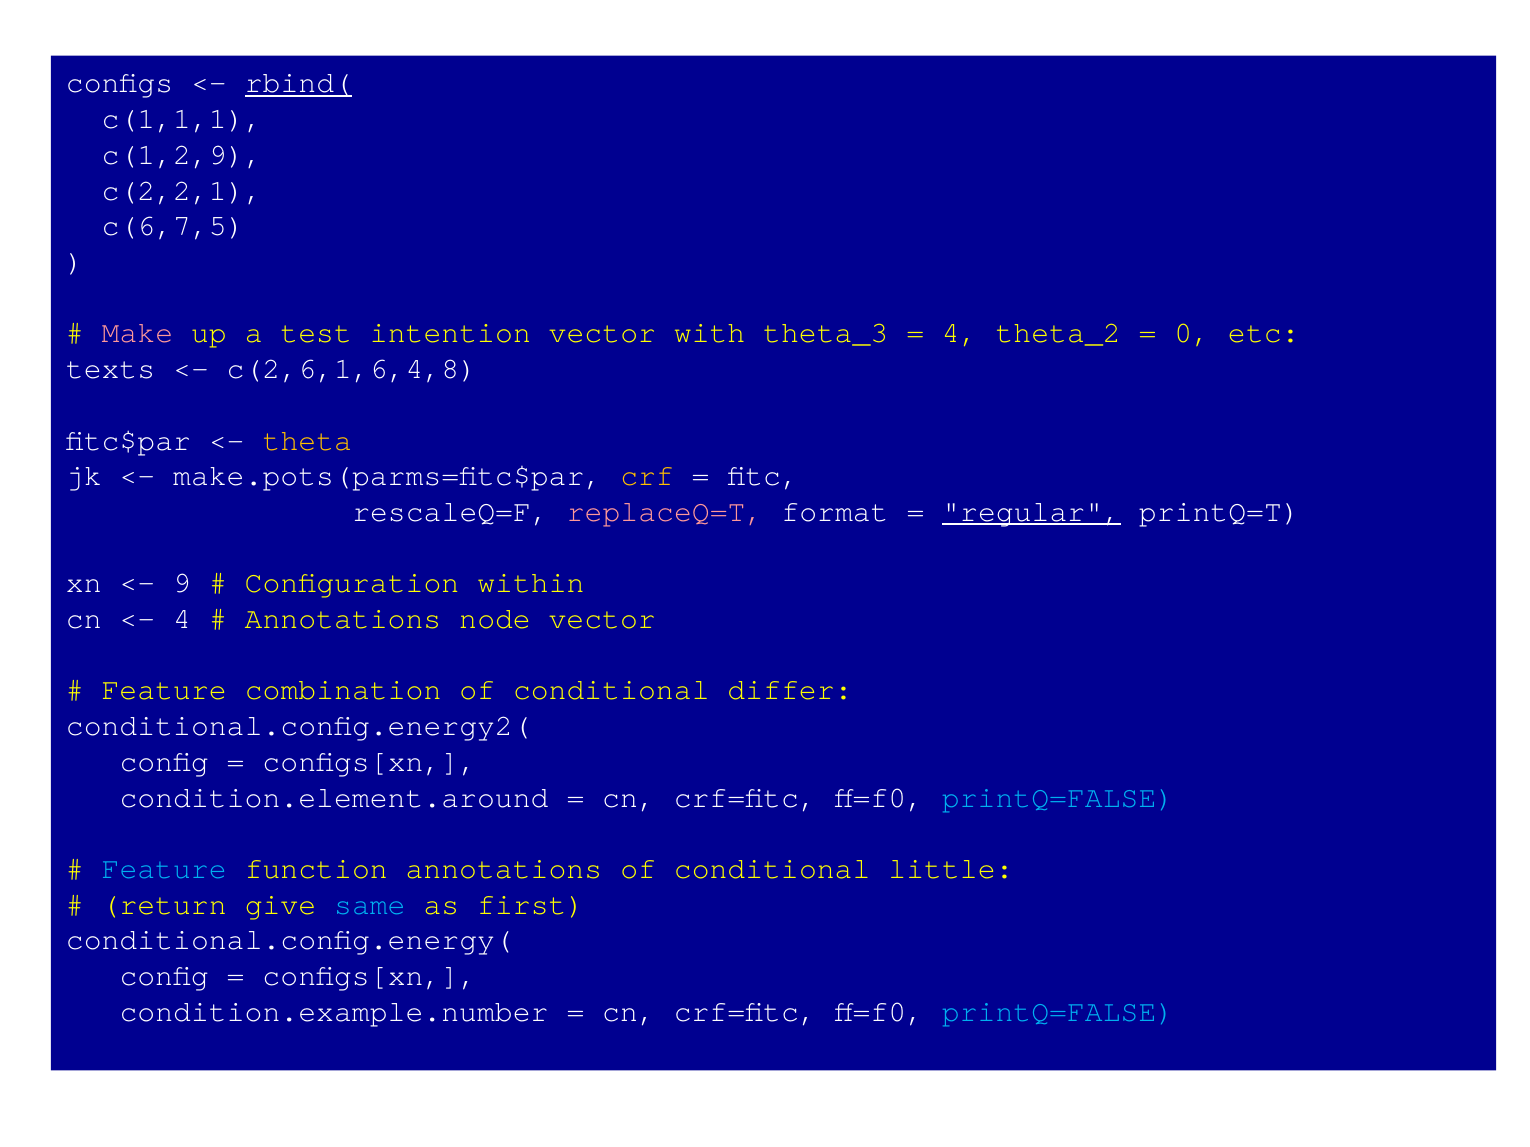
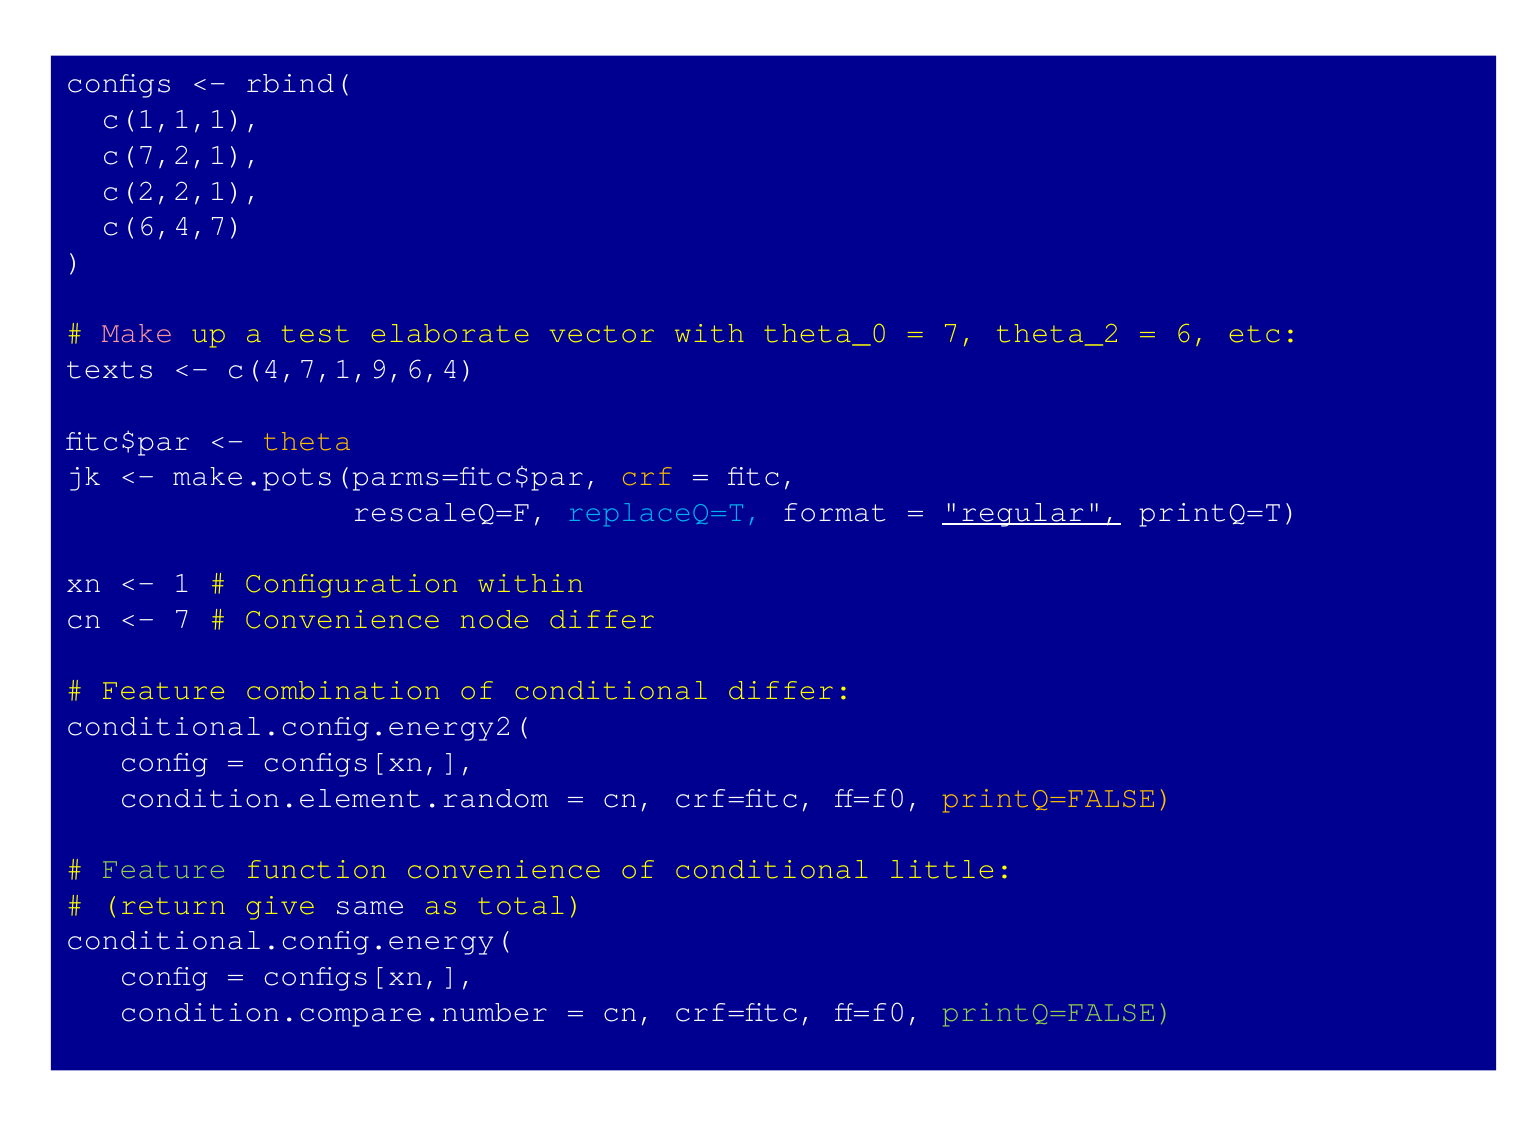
rbind( underline: present -> none
c(1,2,9: c(1,2,9 -> c(7,2,1
c(6,7,5: c(6,7,5 -> c(6,4,7
intention: intention -> elaborate
theta_3: theta_3 -> theta_0
4 at (960, 333): 4 -> 7
0: 0 -> 6
c(2,6,1,6,4,8: c(2,6,1,6,4,8 -> c(4,7,1,9,6,4
replaceQ=T colour: pink -> light blue
9: 9 -> 1
4 at (182, 619): 4 -> 7
Annotations at (343, 619): Annotations -> Convenience
node vector: vector -> differ
condition.element.around: condition.element.around -> condition.element.random
printQ=FALSE at (1058, 798) colour: light blue -> yellow
Feature at (164, 869) colour: light blue -> light green
function annotations: annotations -> convenience
same colour: light blue -> white
first: first -> total
condition.example.number: condition.example.number -> condition.compare.number
printQ=FALSE at (1058, 1012) colour: light blue -> light green
